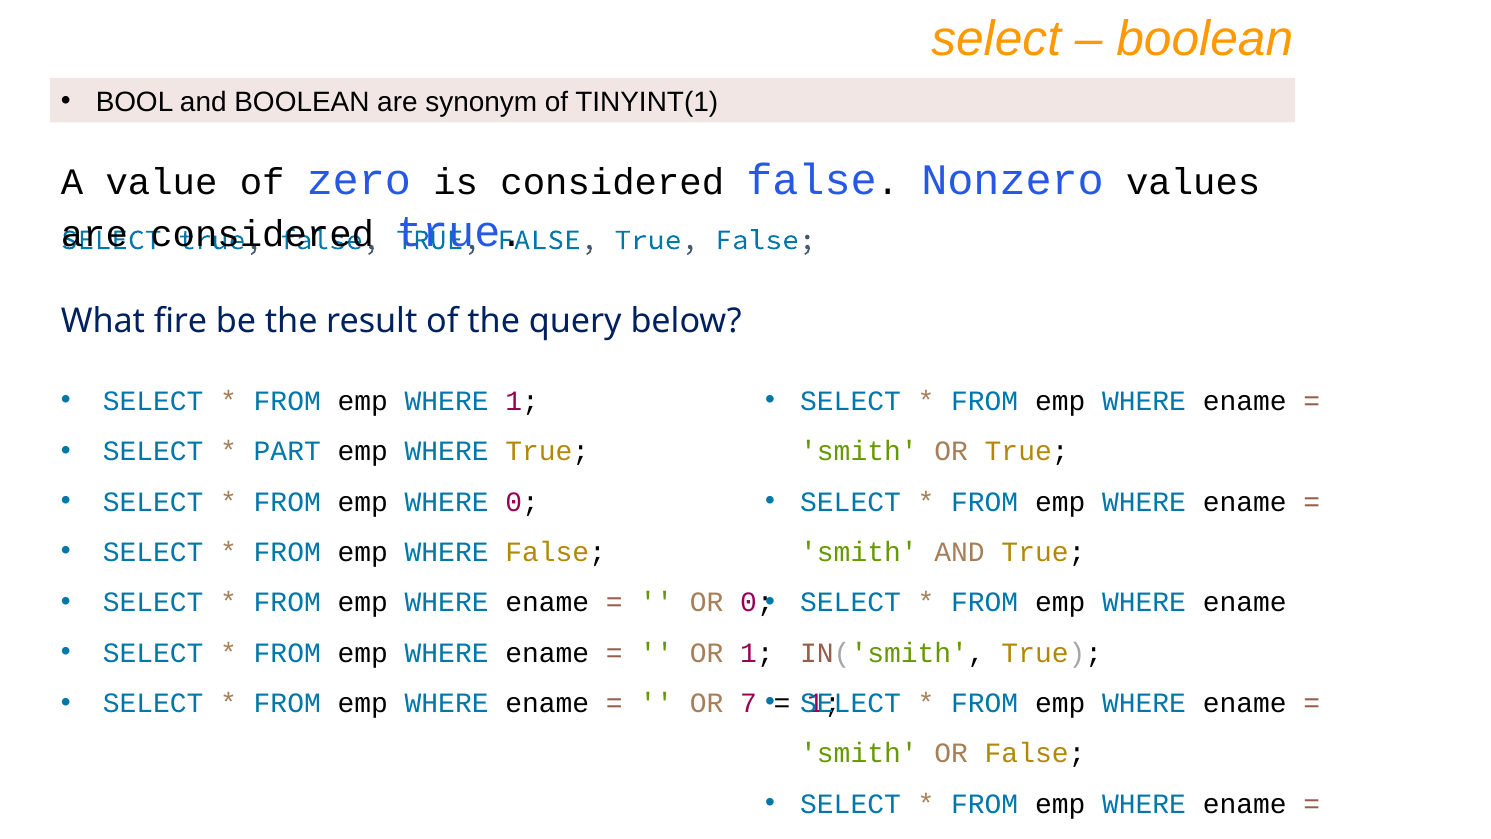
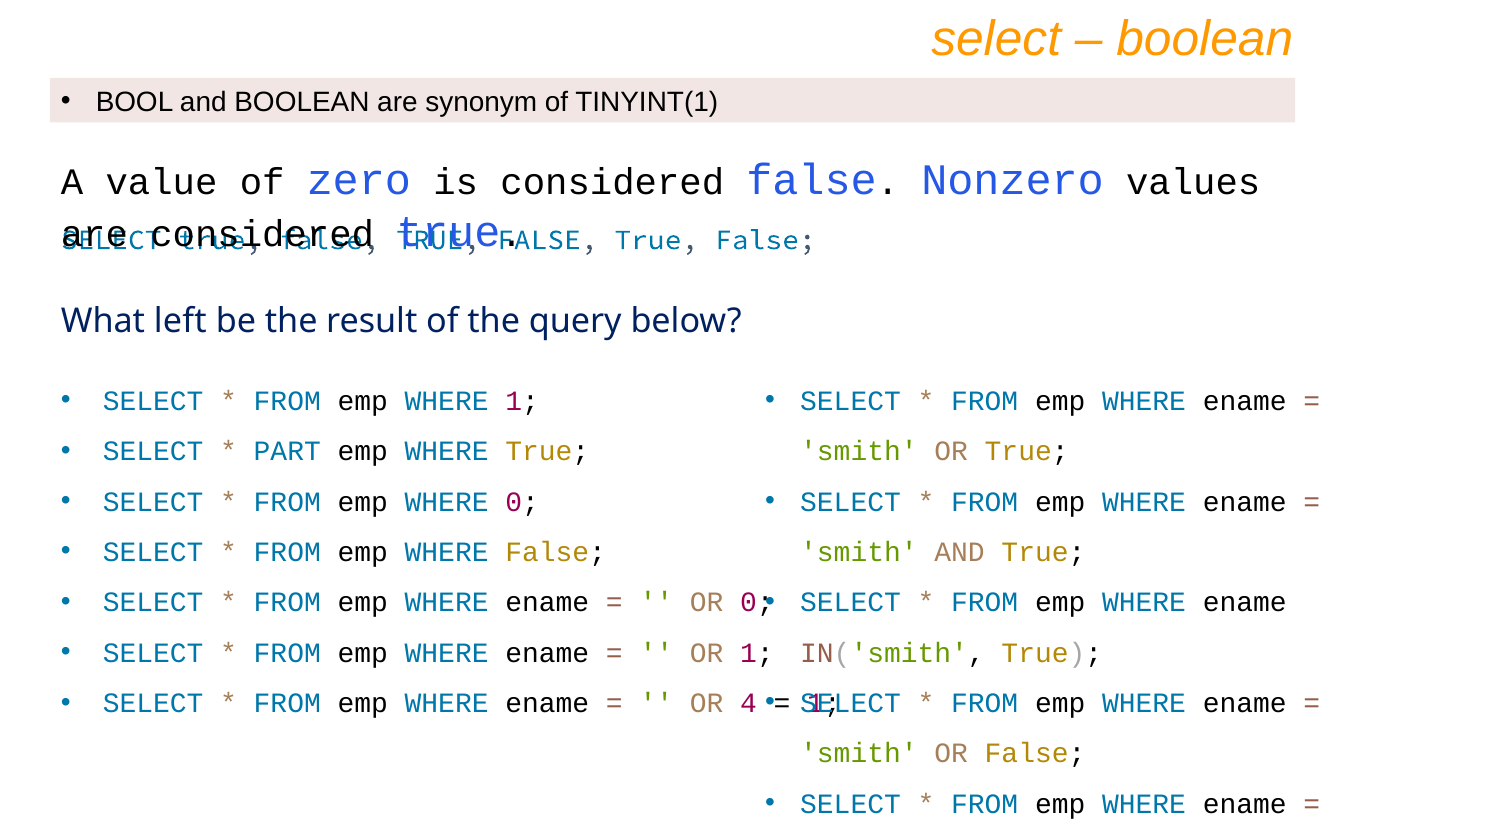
fire: fire -> left
7: 7 -> 4
